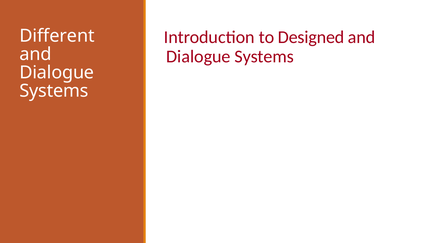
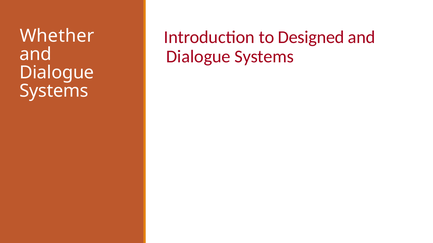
Different: Different -> Whether
